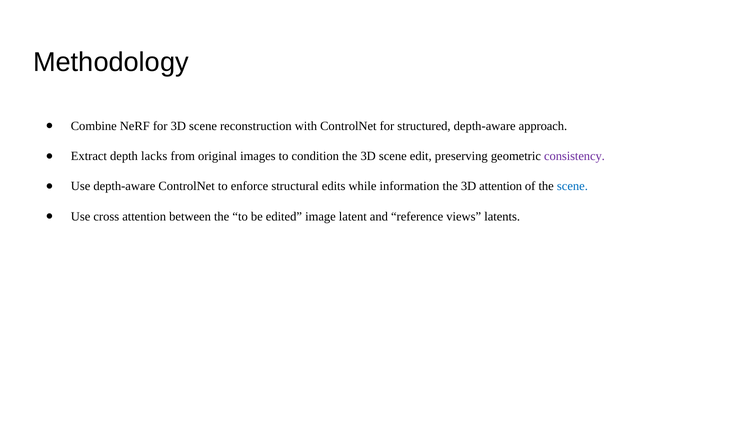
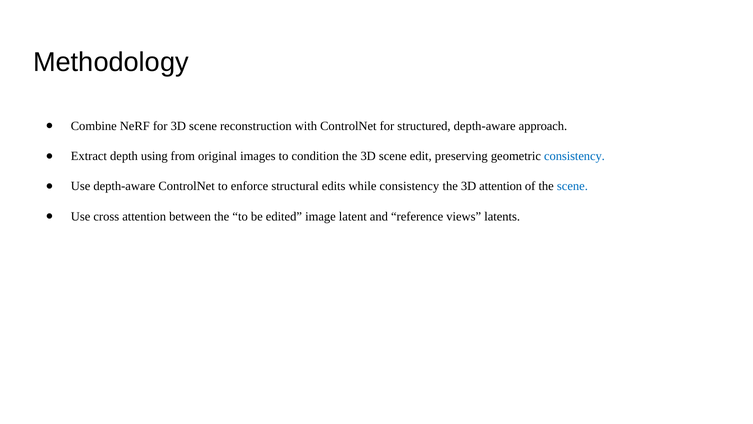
lacks: lacks -> using
consistency at (574, 156) colour: purple -> blue
while information: information -> consistency
